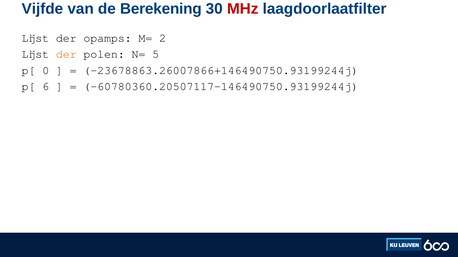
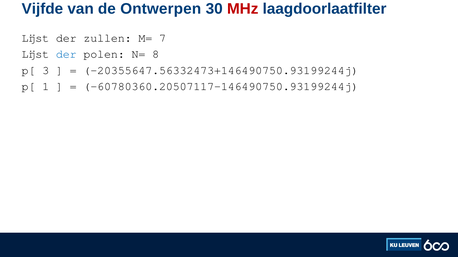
Berekening: Berekening -> Ontwerpen
opamps: opamps -> zullen
2: 2 -> 7
der at (66, 54) colour: orange -> blue
5: 5 -> 8
0: 0 -> 3
-23678863.26007866+146490750.93199244j: -23678863.26007866+146490750.93199244j -> -20355647.56332473+146490750.93199244j
6: 6 -> 1
